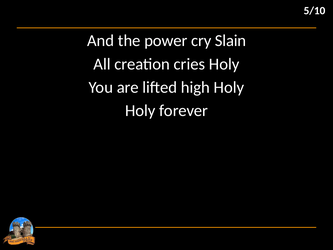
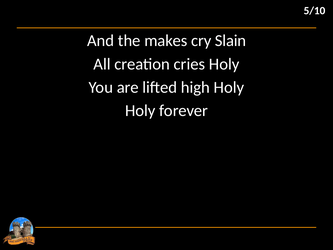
power: power -> makes
